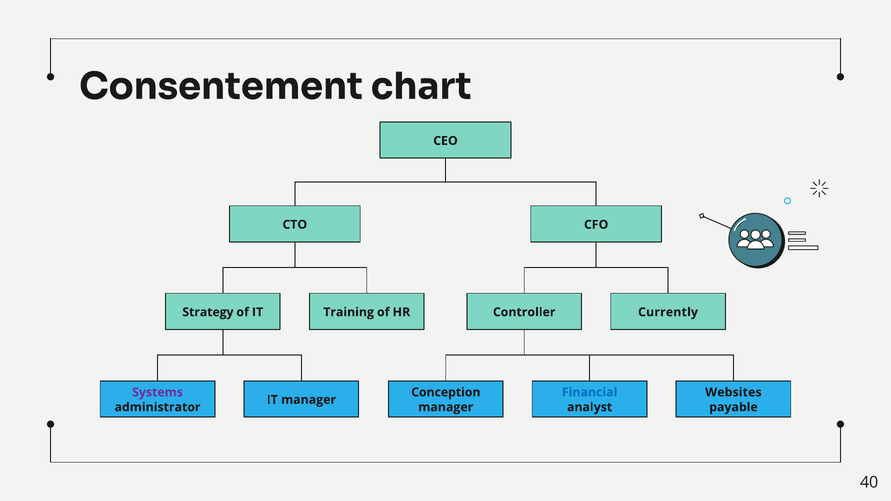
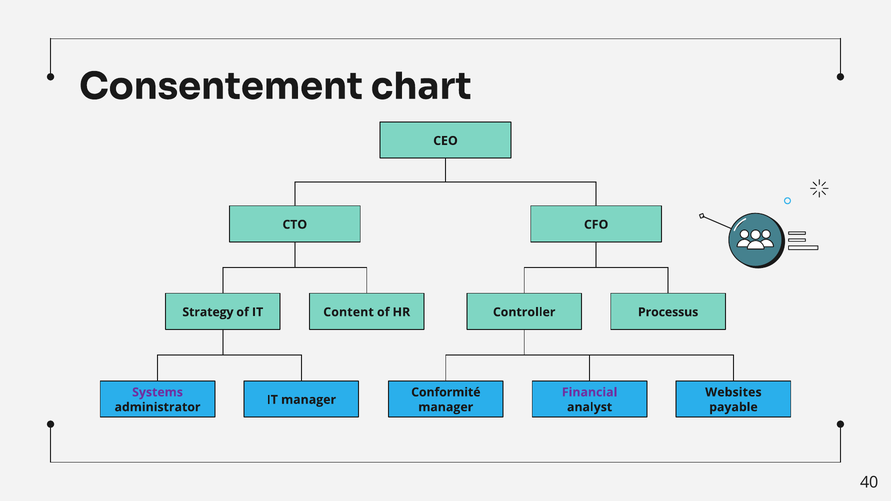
Training: Training -> Content
Currently: Currently -> Processus
Conception: Conception -> Conformité
Financial colour: blue -> purple
